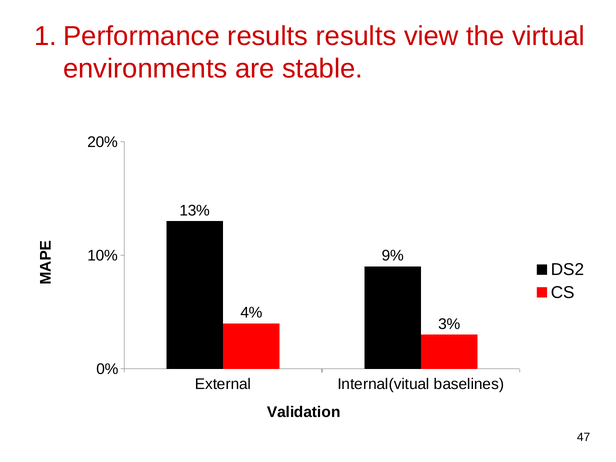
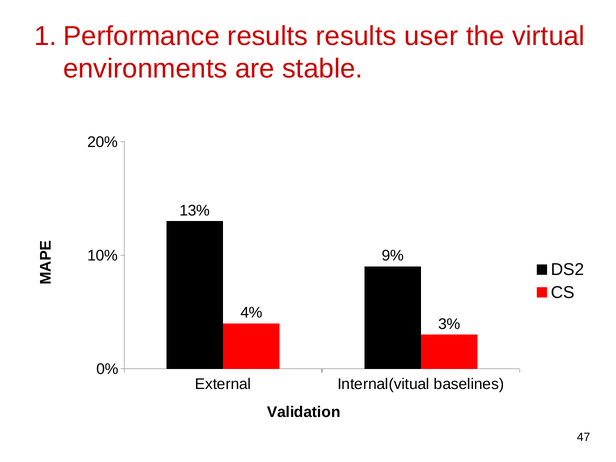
view: view -> user
